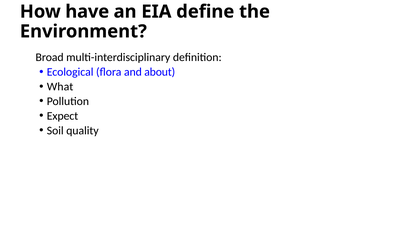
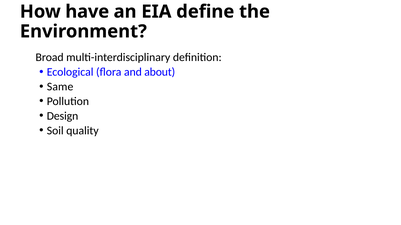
What: What -> Same
Expect: Expect -> Design
